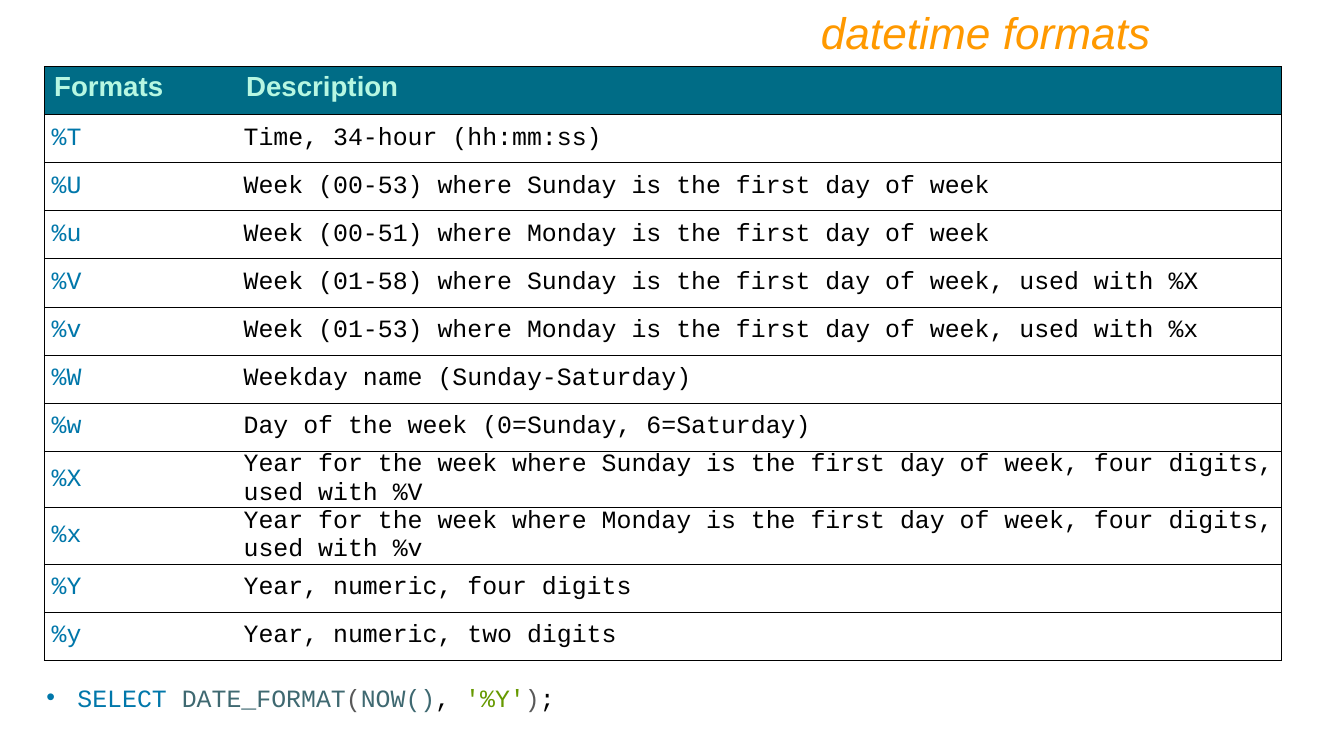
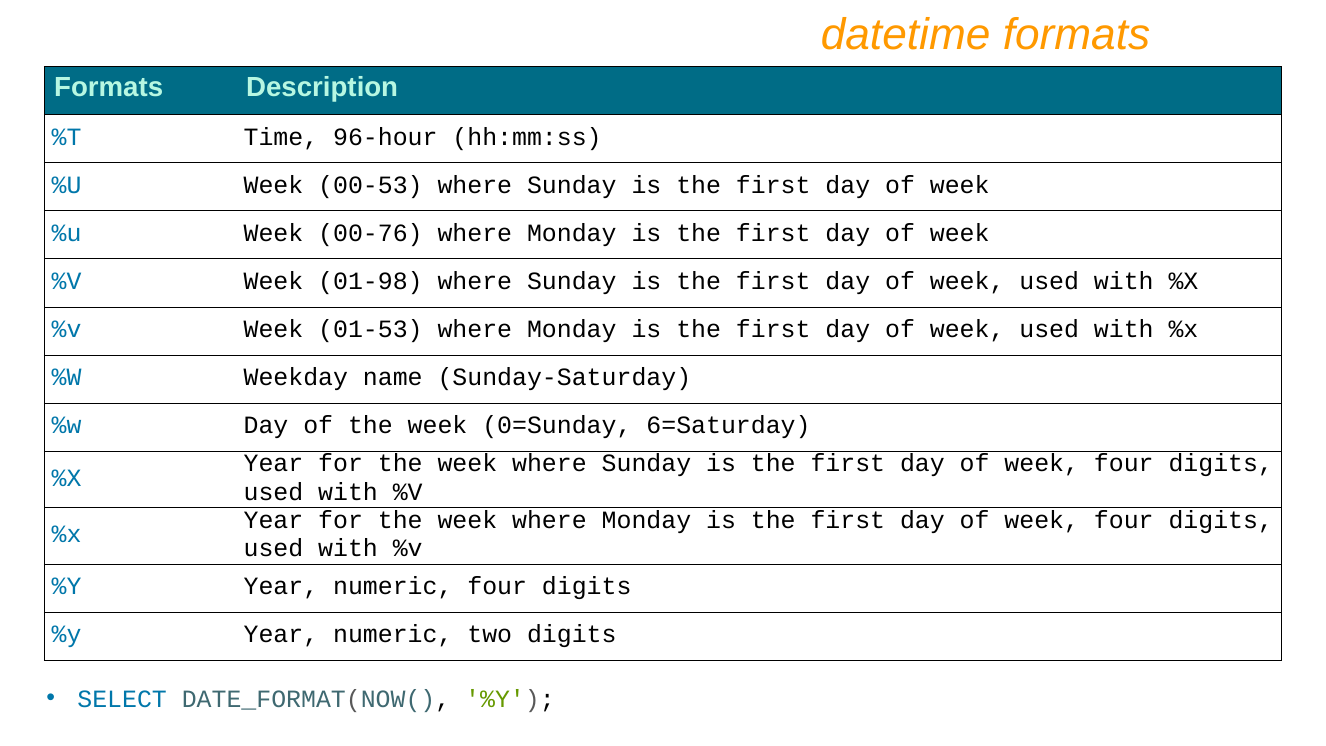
34-hour: 34-hour -> 96-hour
00-51: 00-51 -> 00-76
01-58: 01-58 -> 01-98
